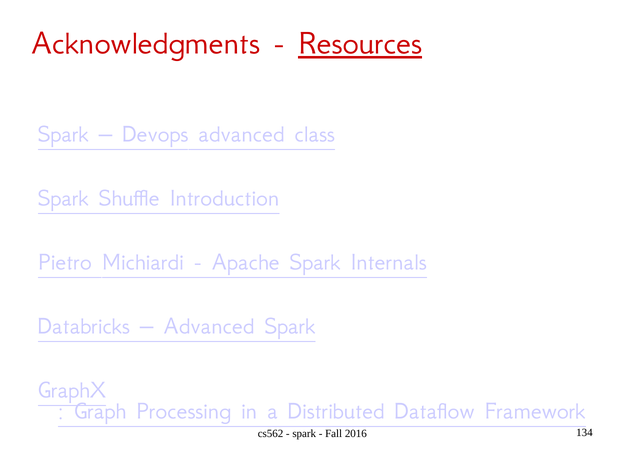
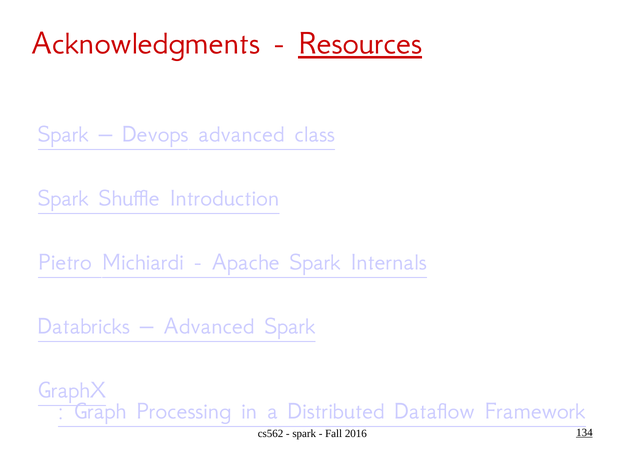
134 underline: none -> present
